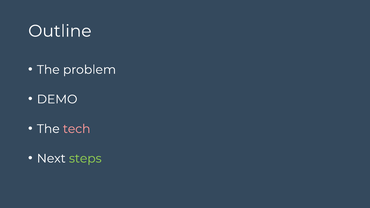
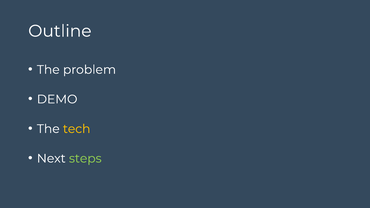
tech colour: pink -> yellow
